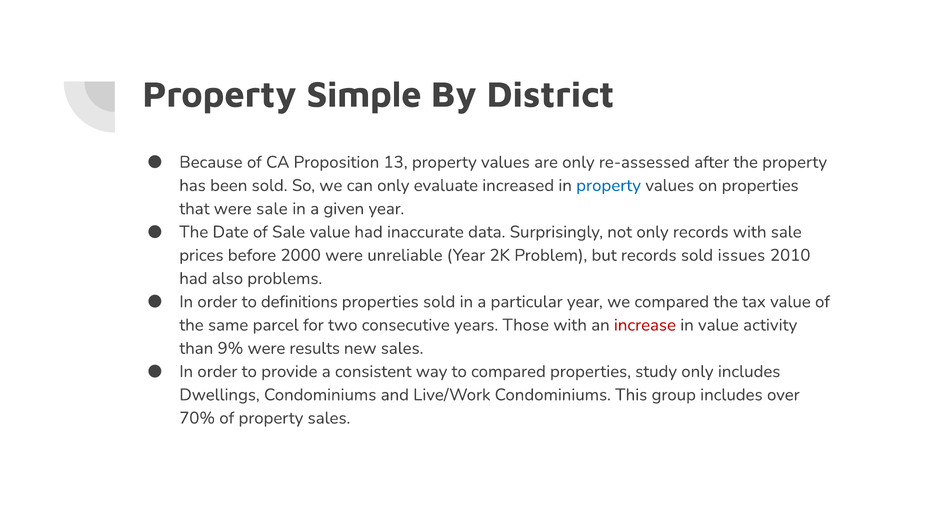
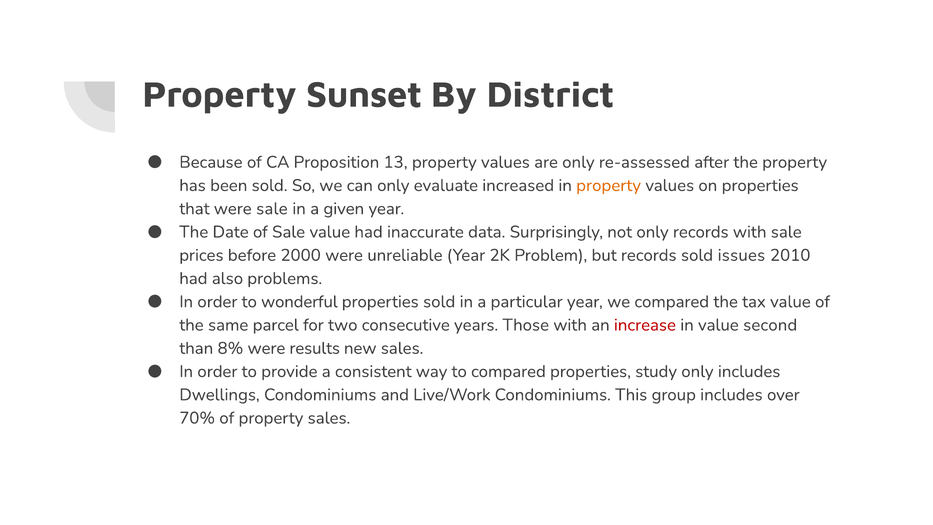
Simple: Simple -> Sunset
property at (609, 185) colour: blue -> orange
definitions: definitions -> wonderful
activity: activity -> second
9%: 9% -> 8%
